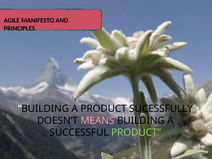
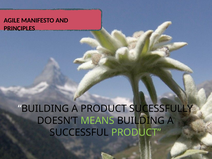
MEANS colour: pink -> light green
